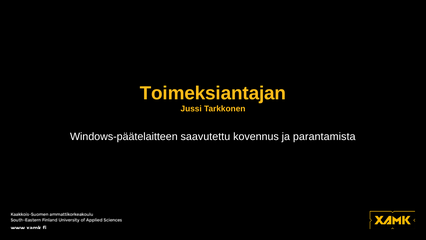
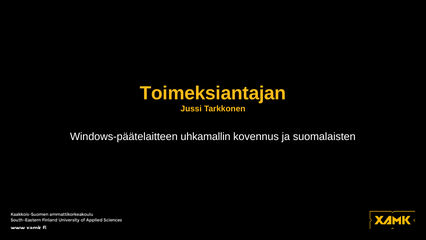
saavutettu: saavutettu -> uhkamallin
parantamista: parantamista -> suomalaisten
